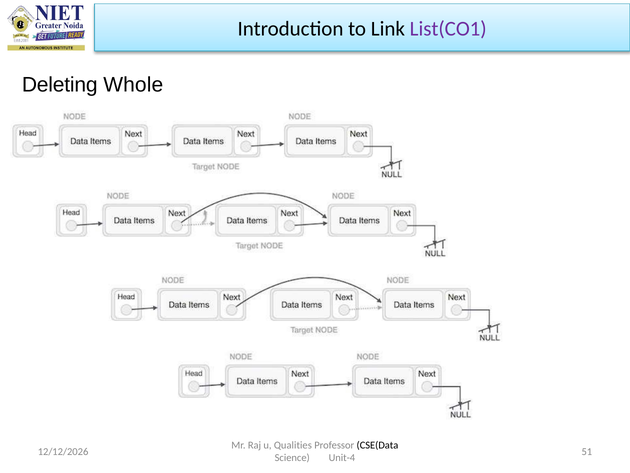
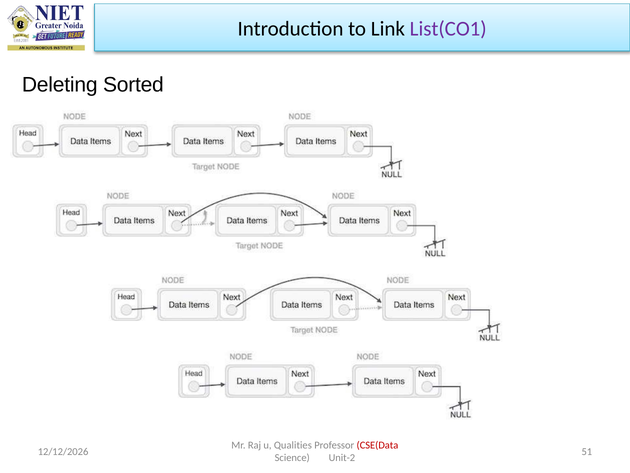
Whole: Whole -> Sorted
CSE(Data colour: black -> red
Unit-4: Unit-4 -> Unit-2
